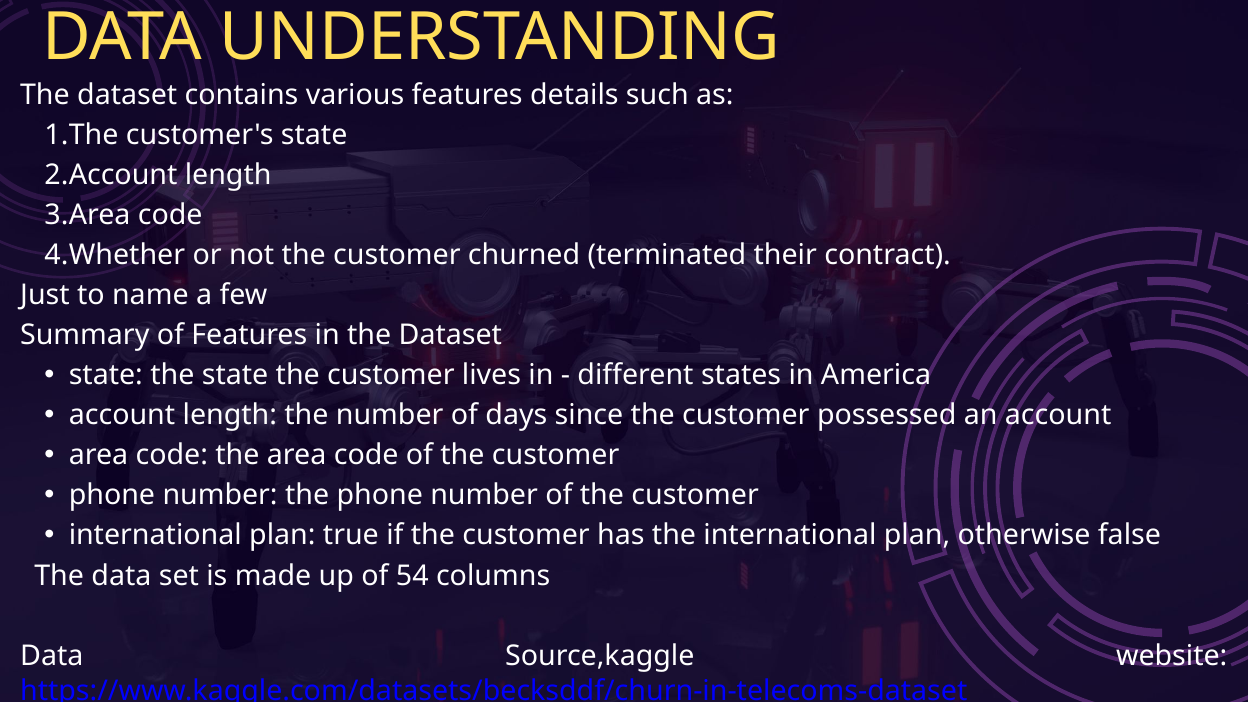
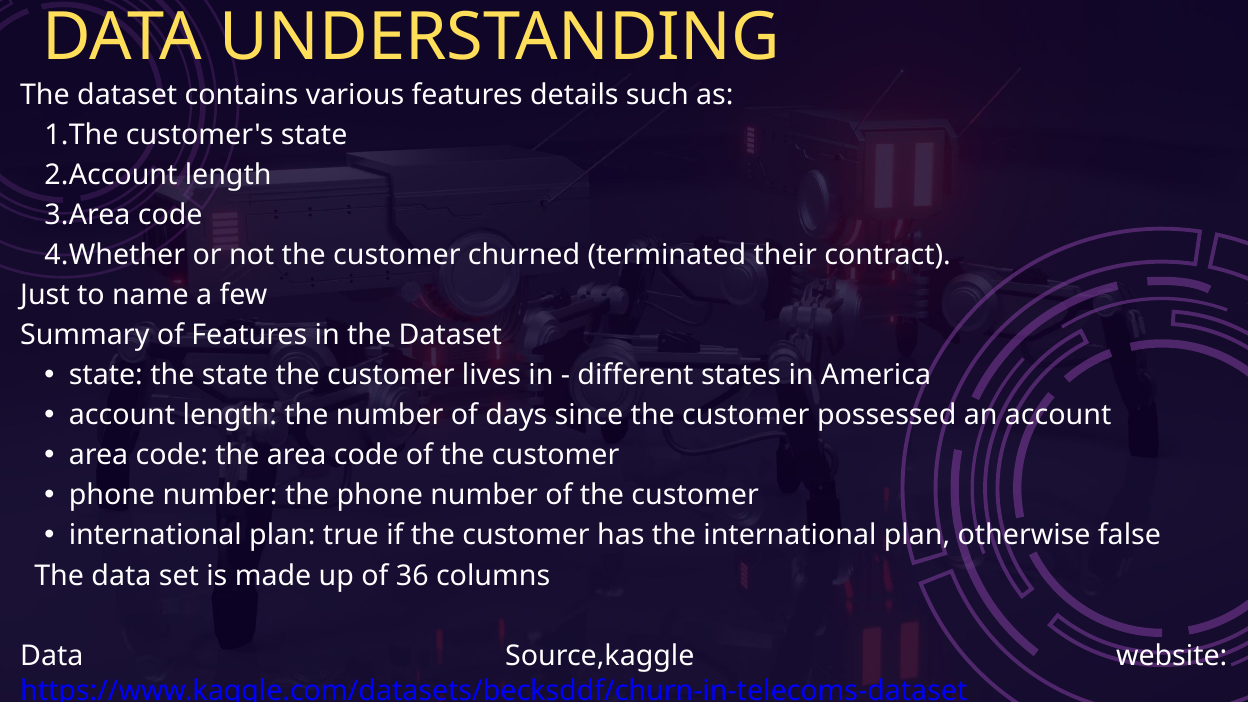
54: 54 -> 36
